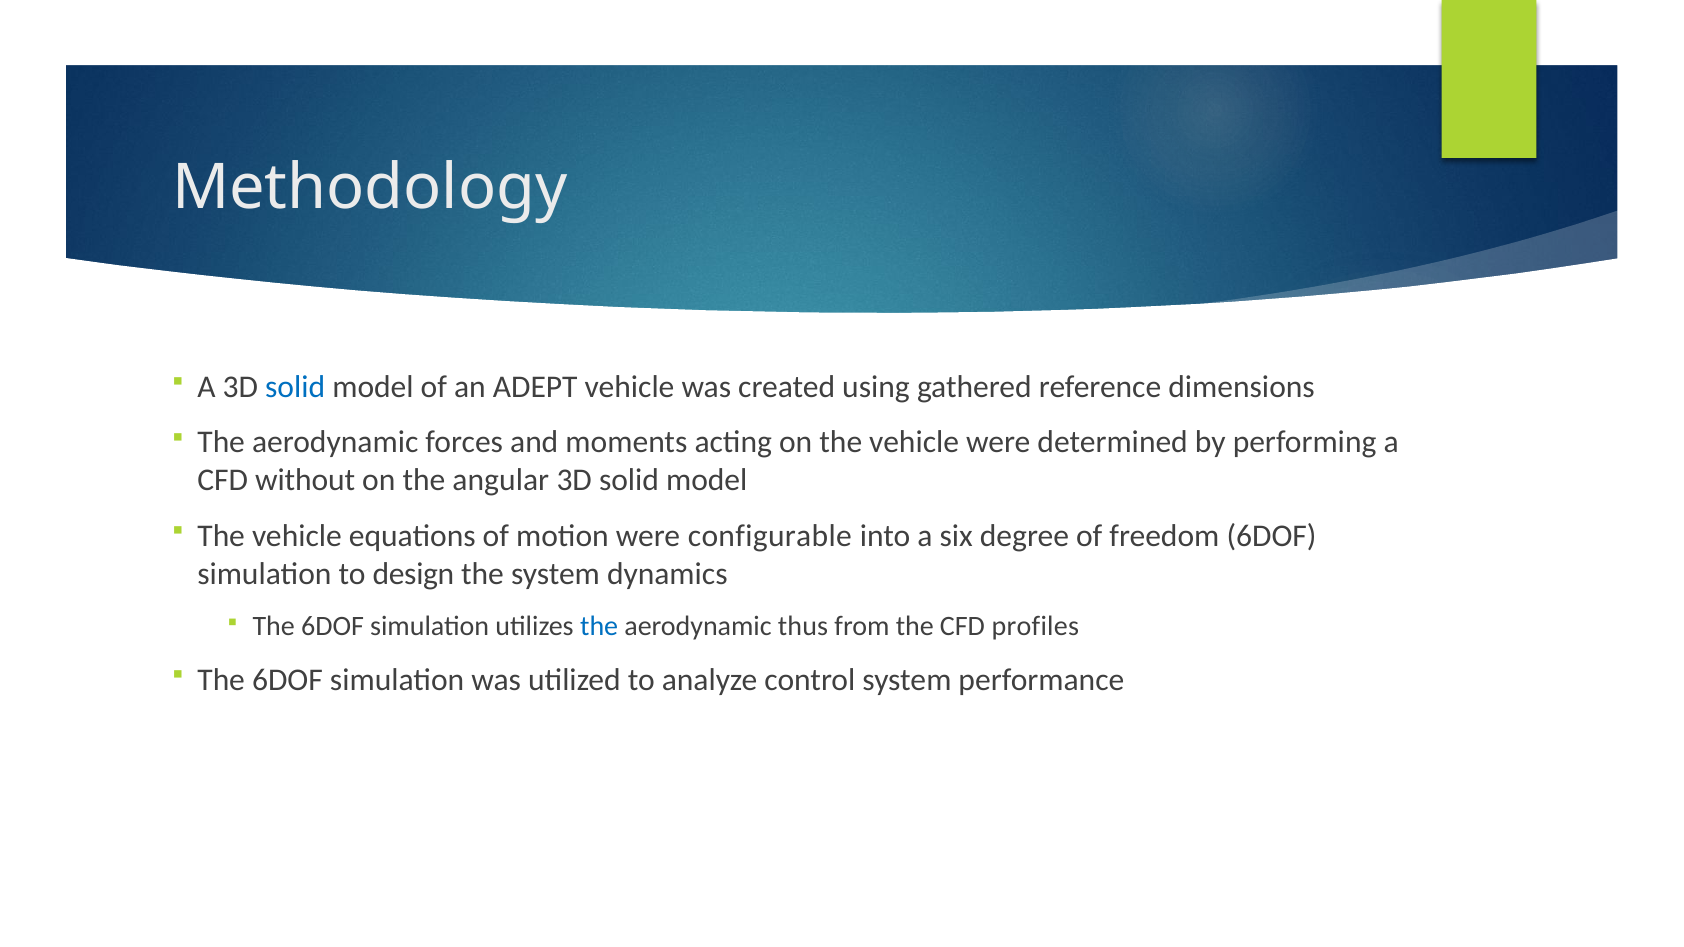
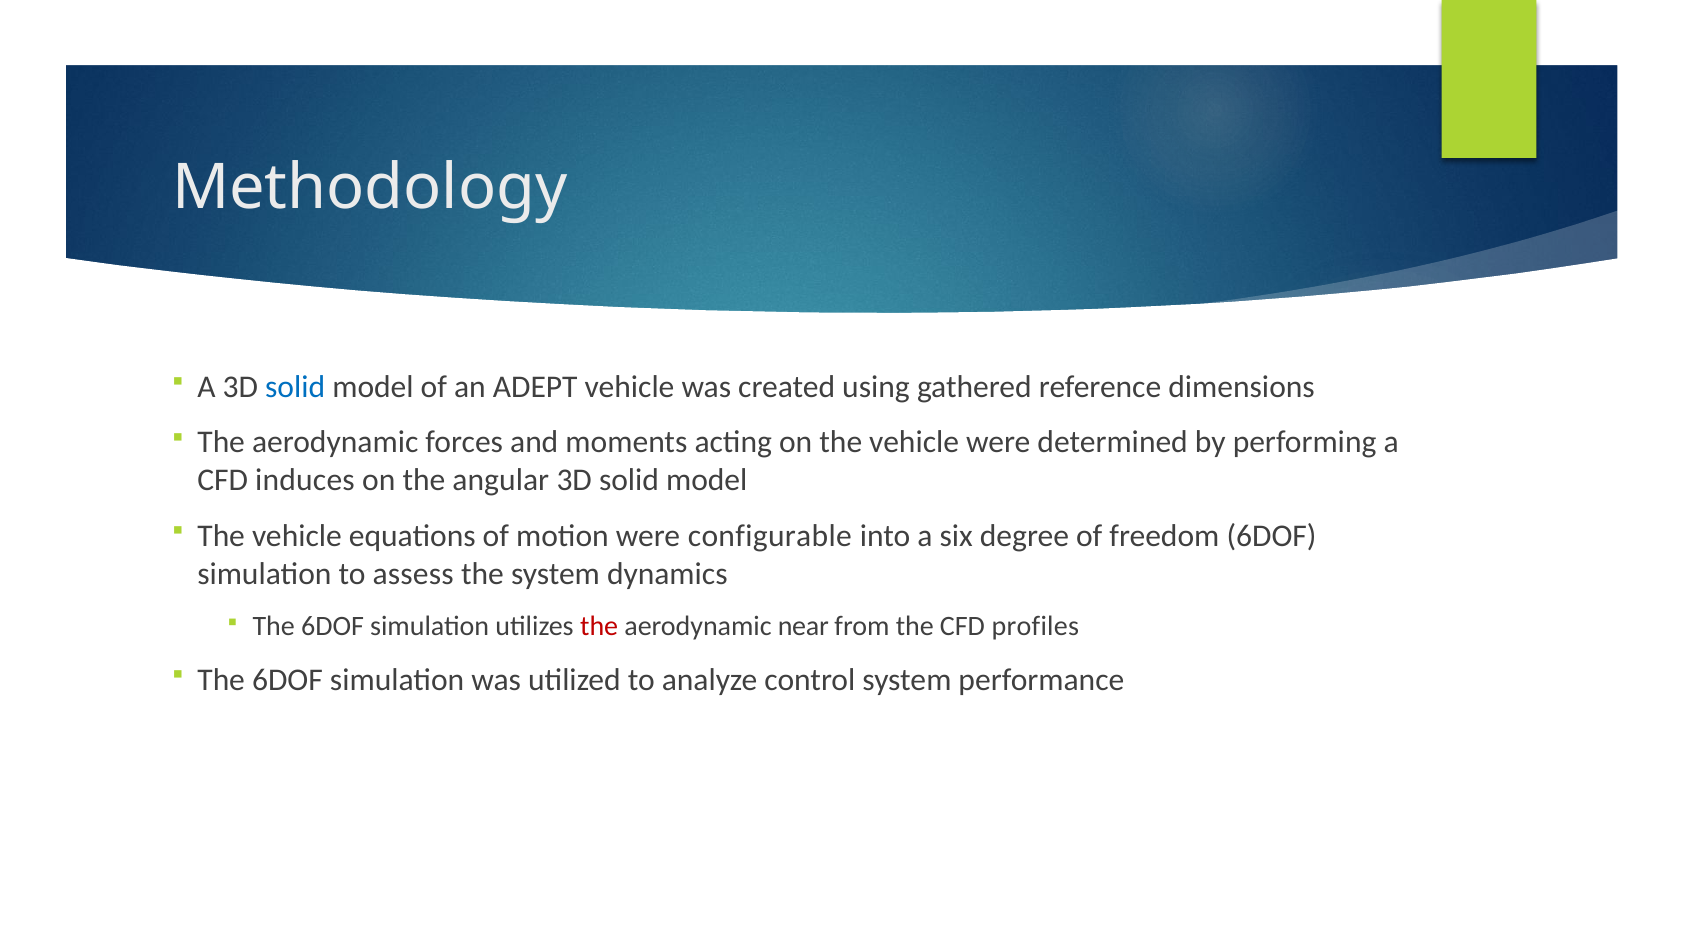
without: without -> induces
design: design -> assess
the at (599, 627) colour: blue -> red
thus: thus -> near
